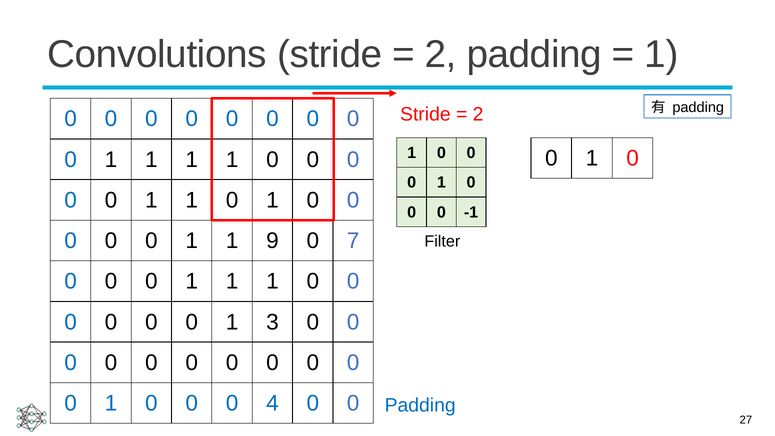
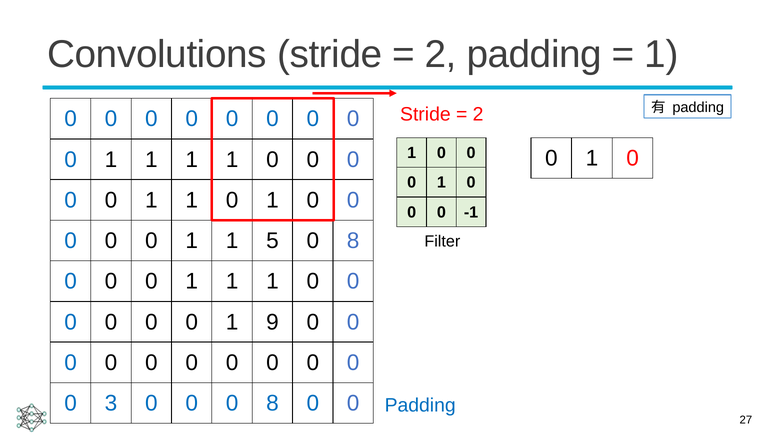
9: 9 -> 5
7 at (353, 241): 7 -> 8
3: 3 -> 9
1 at (111, 403): 1 -> 3
0 0 4: 4 -> 8
